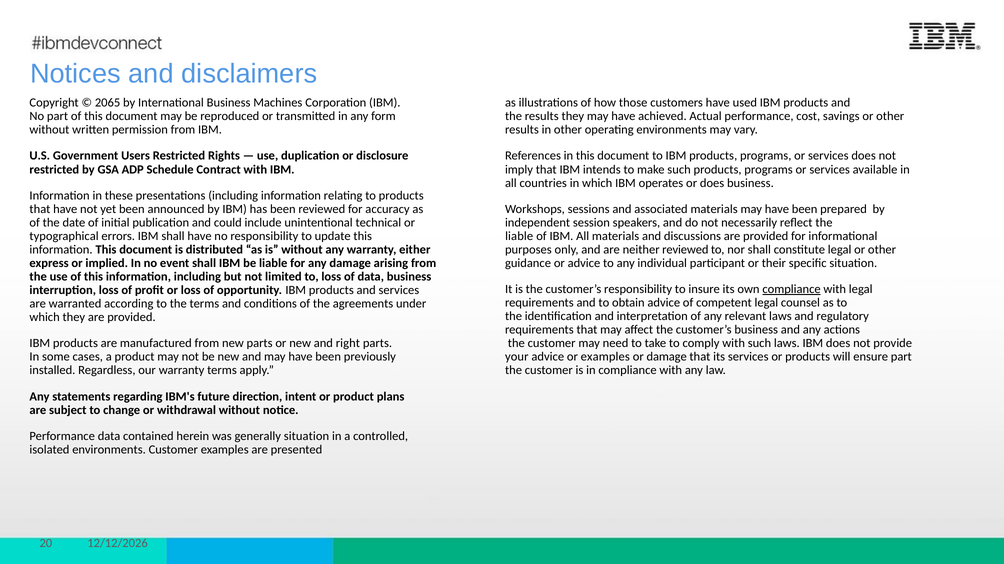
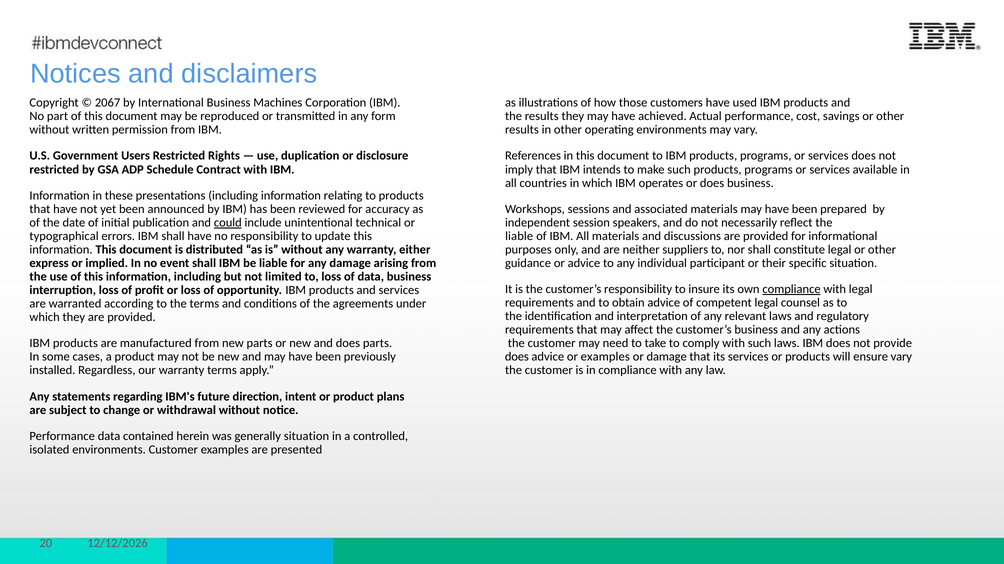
2065: 2065 -> 2067
could underline: none -> present
neither reviewed: reviewed -> suppliers
and right: right -> does
your at (517, 357): your -> does
ensure part: part -> vary
